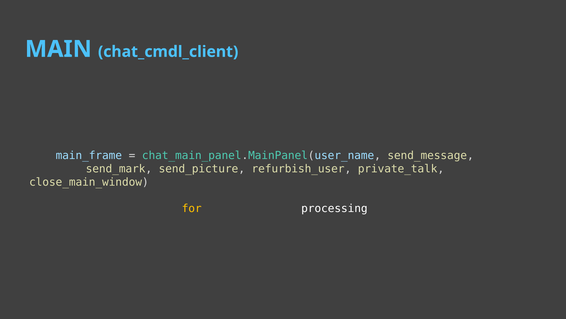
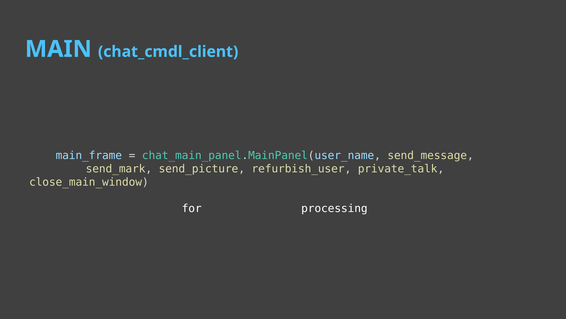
for colour: yellow -> white
